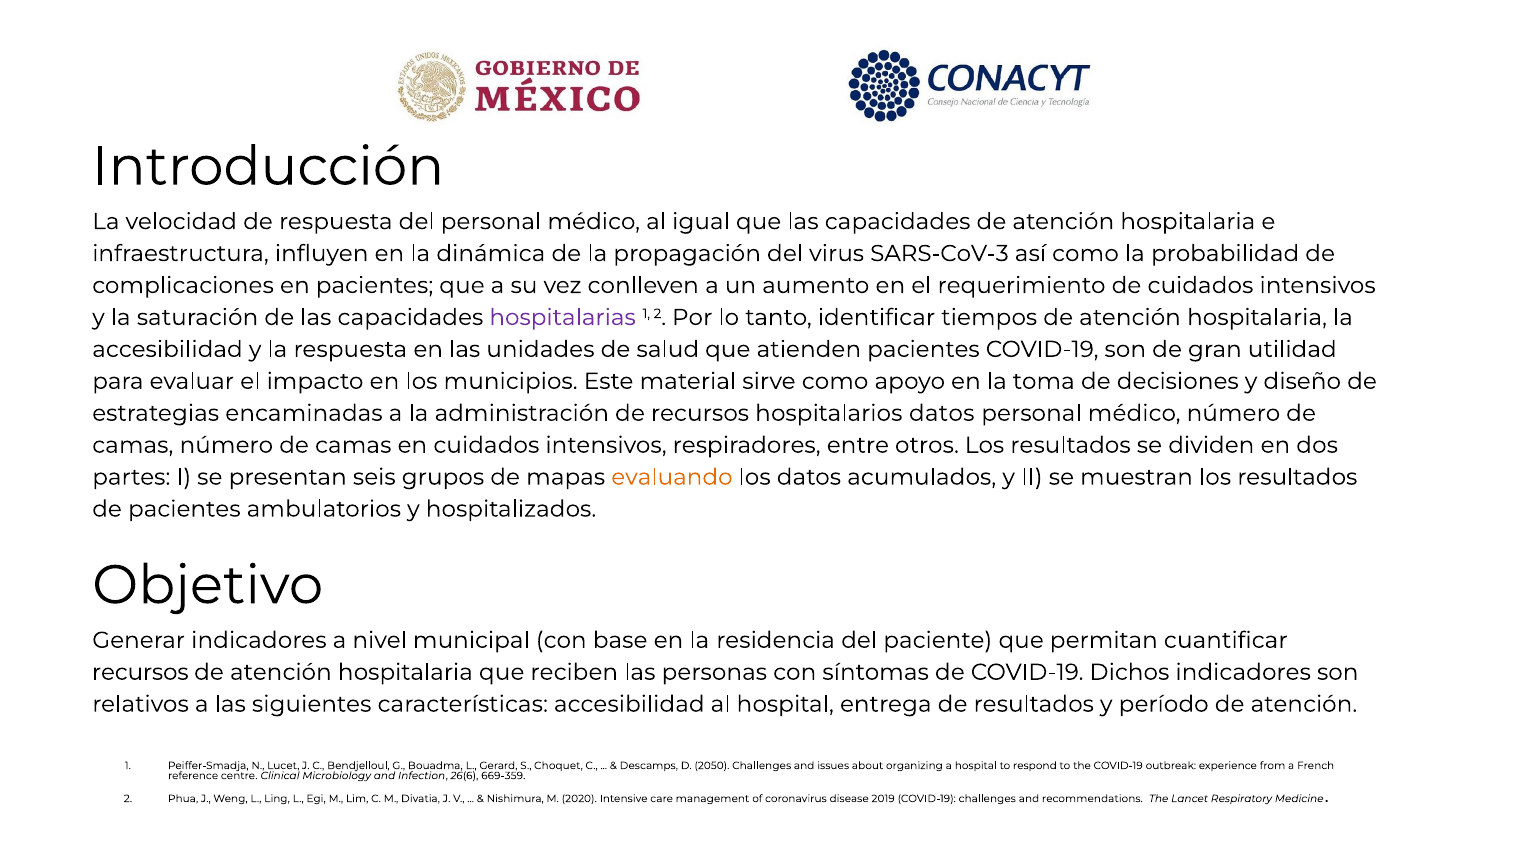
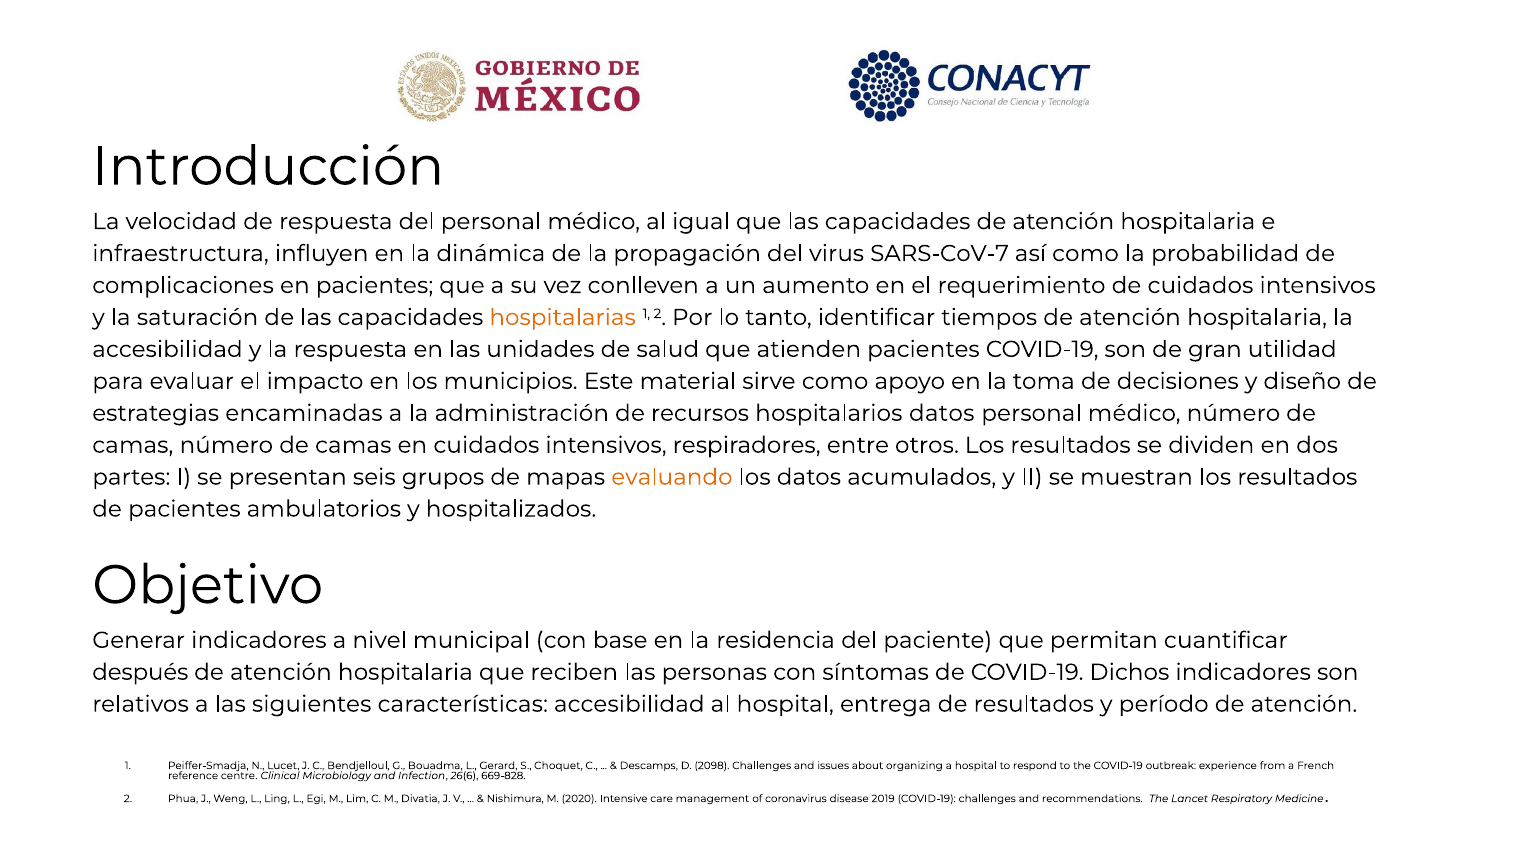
SARS-CoV-3: SARS-CoV-3 -> SARS-CoV-7
hospitalarias colour: purple -> orange
recursos at (140, 672): recursos -> después
2050: 2050 -> 2098
669-359: 669-359 -> 669-828
